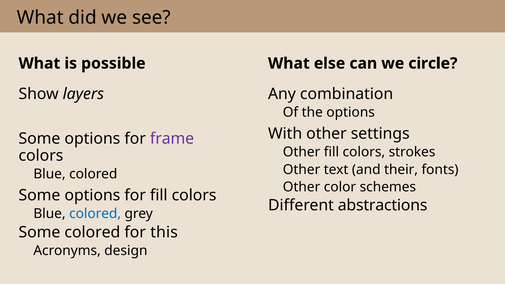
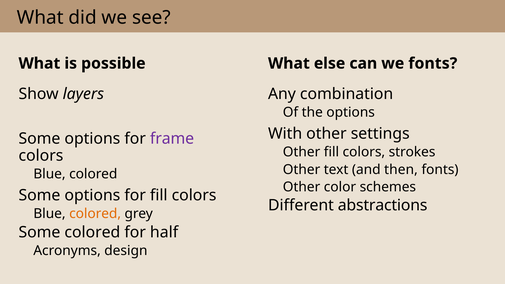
we circle: circle -> fonts
their: their -> then
colored at (95, 214) colour: blue -> orange
this: this -> half
